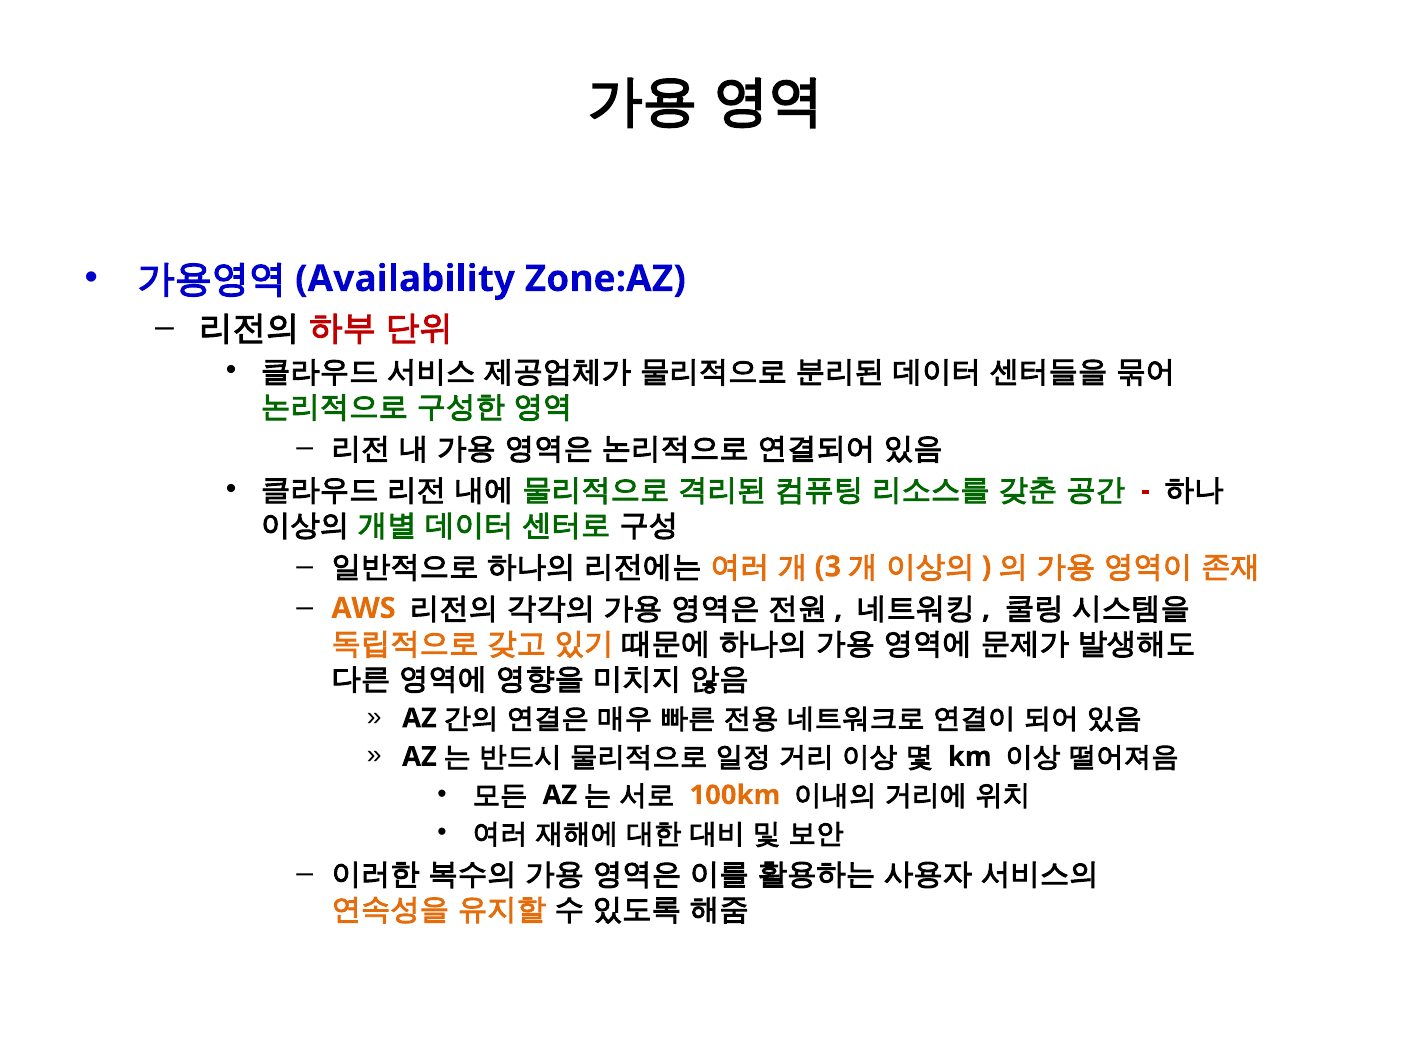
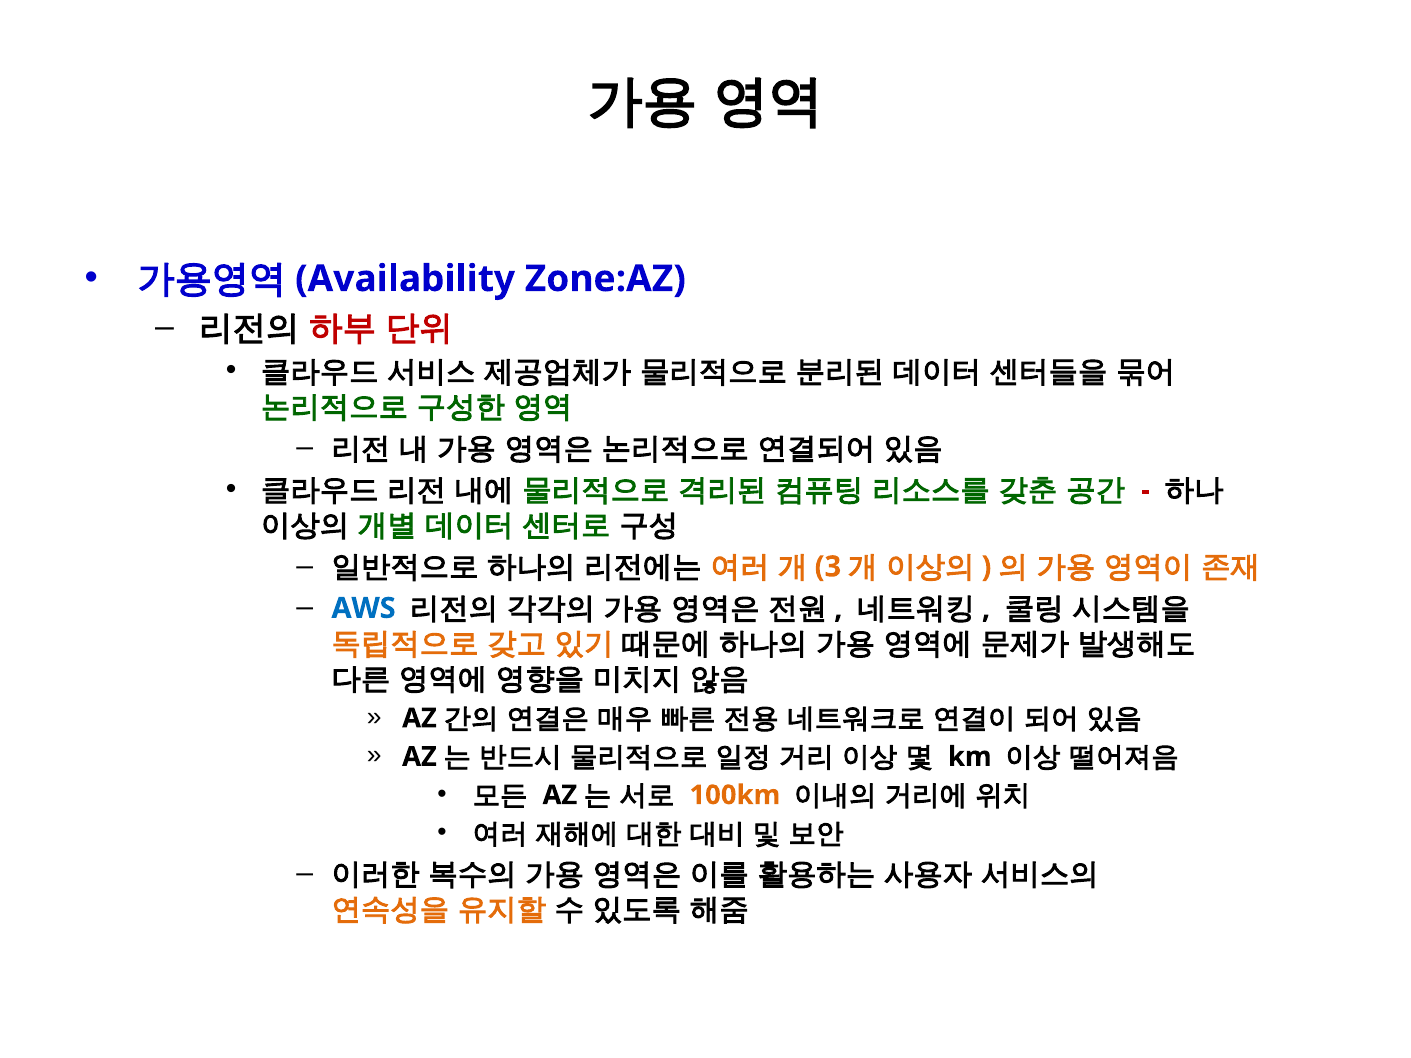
AWS colour: orange -> blue
